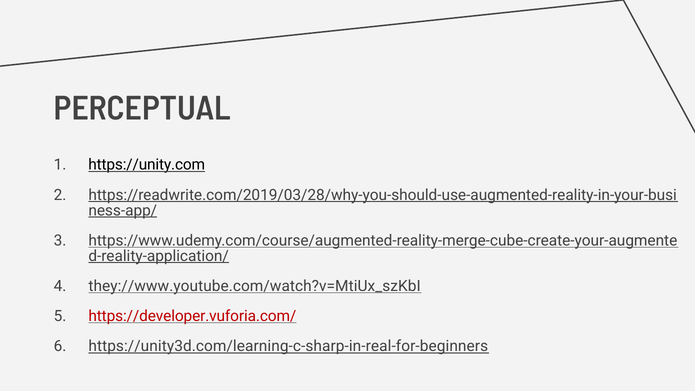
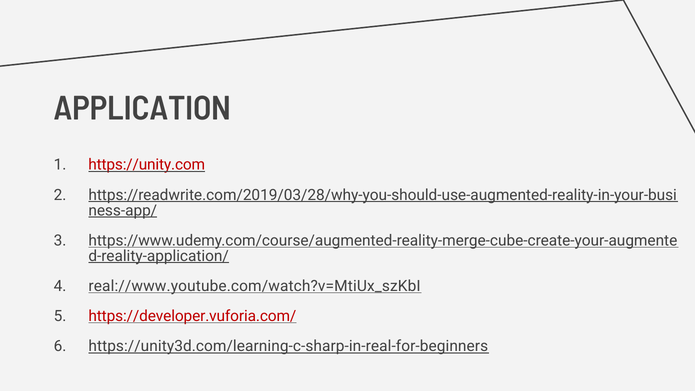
PERCEPTUAL: PERCEPTUAL -> APPLICATION
https://unity.com colour: black -> red
they://www.youtube.com/watch?v=MtiUx_szKbI: they://www.youtube.com/watch?v=MtiUx_szKbI -> real://www.youtube.com/watch?v=MtiUx_szKbI
